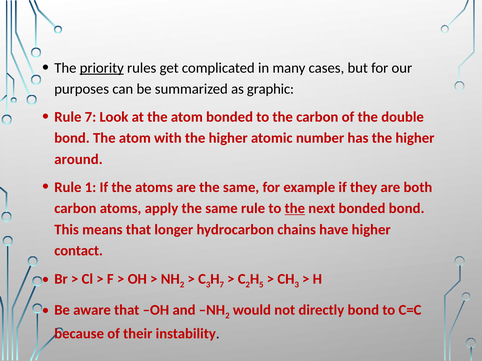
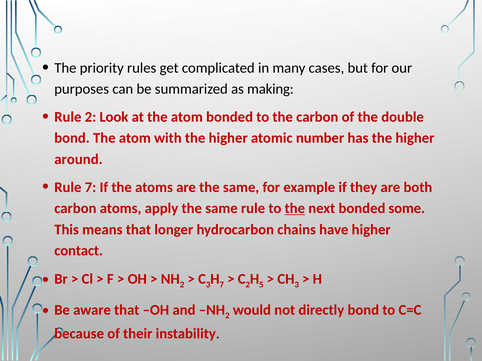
priority underline: present -> none
graphic: graphic -> making
Rule 7: 7 -> 2
Rule 1: 1 -> 7
bonded bond: bond -> some
